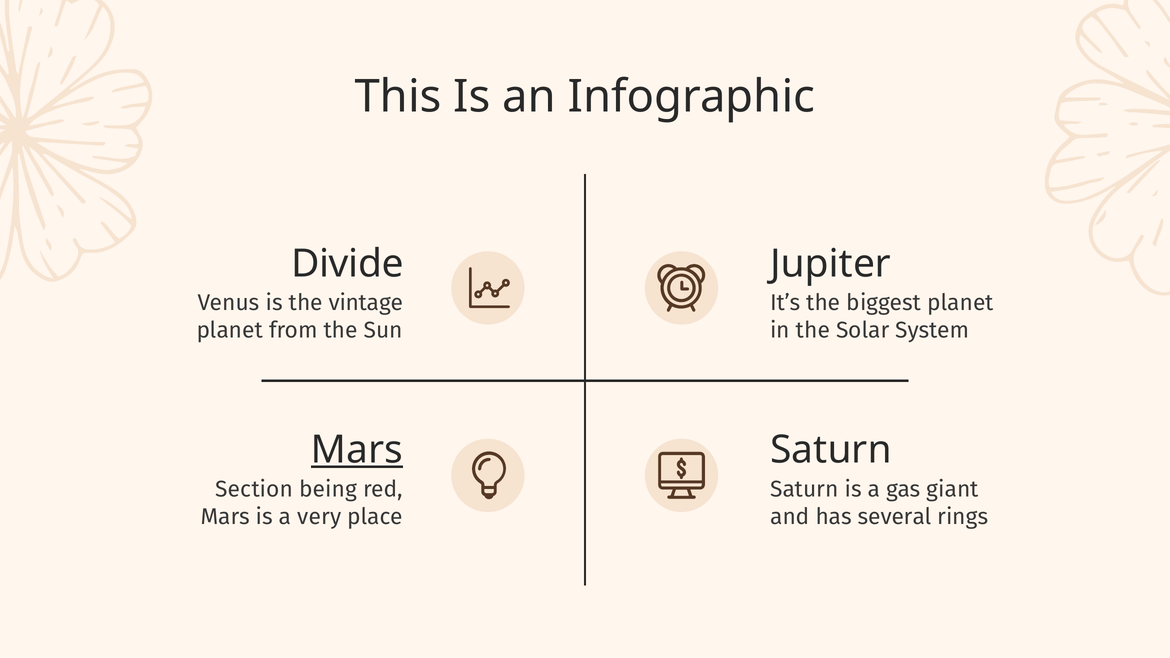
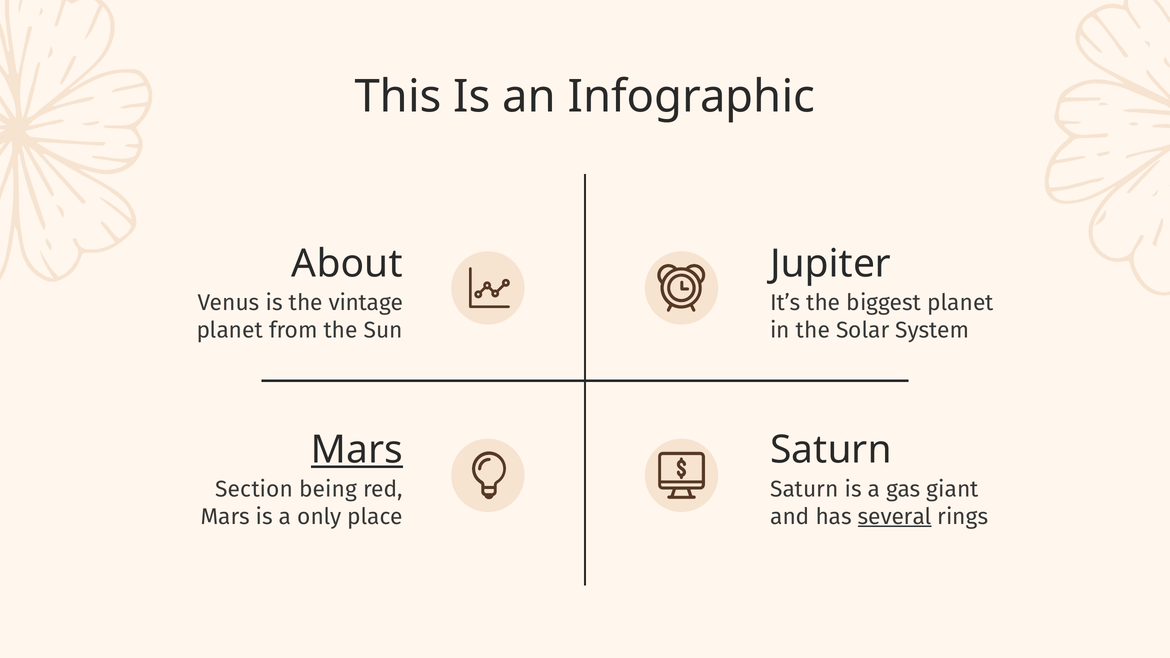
Divide: Divide -> About
several underline: none -> present
very: very -> only
